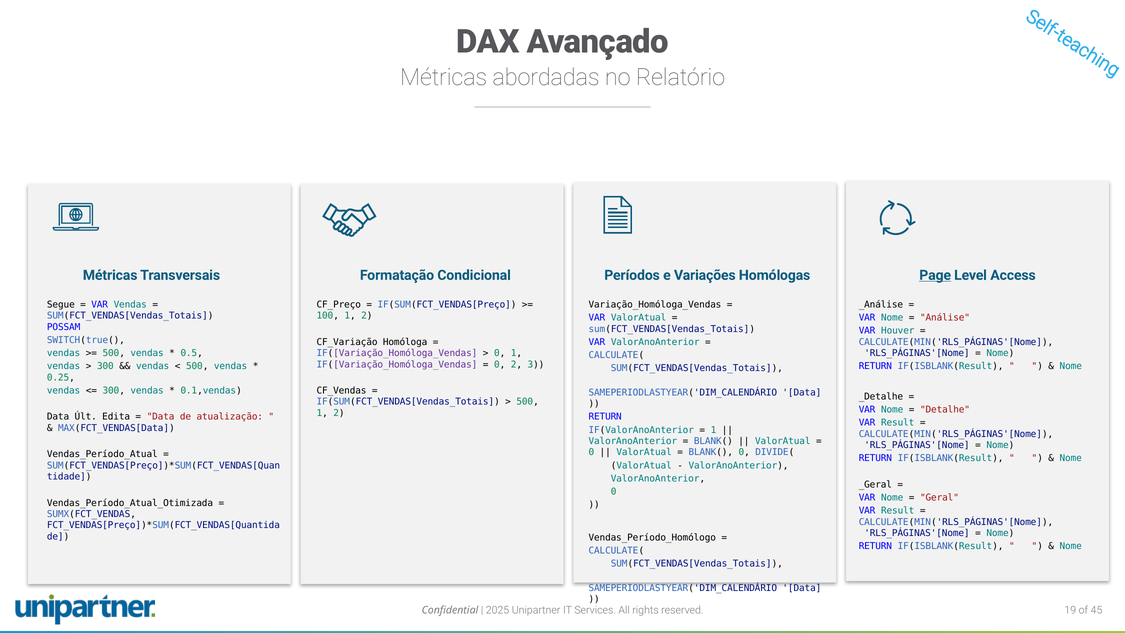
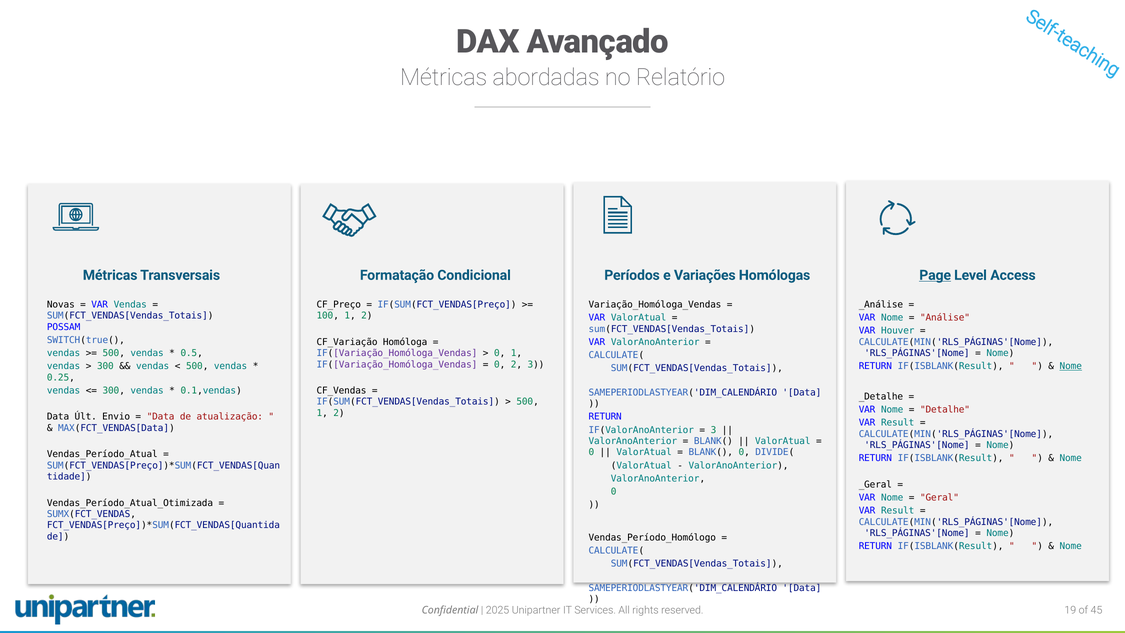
Segue: Segue -> Novas
Nome at (1071, 366) underline: none -> present
Edita: Edita -> Envio
1 at (714, 430): 1 -> 3
